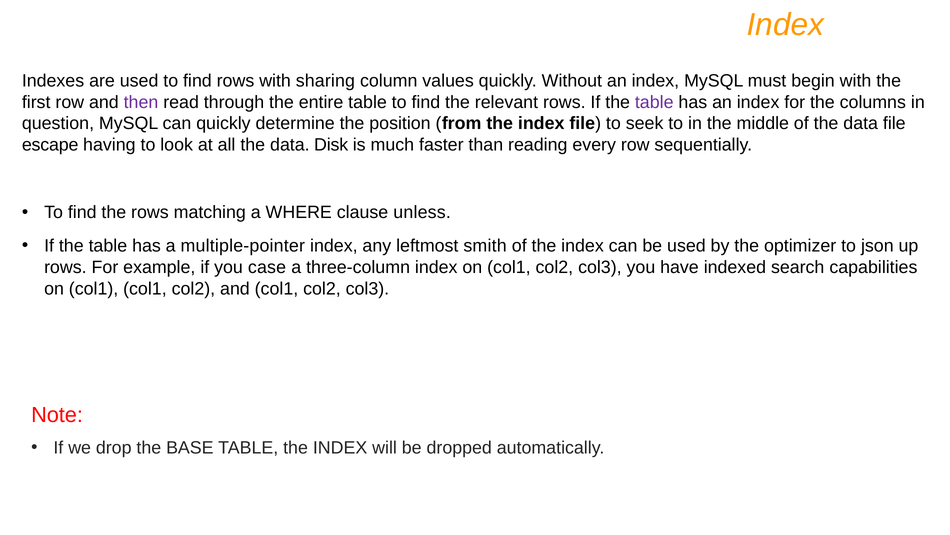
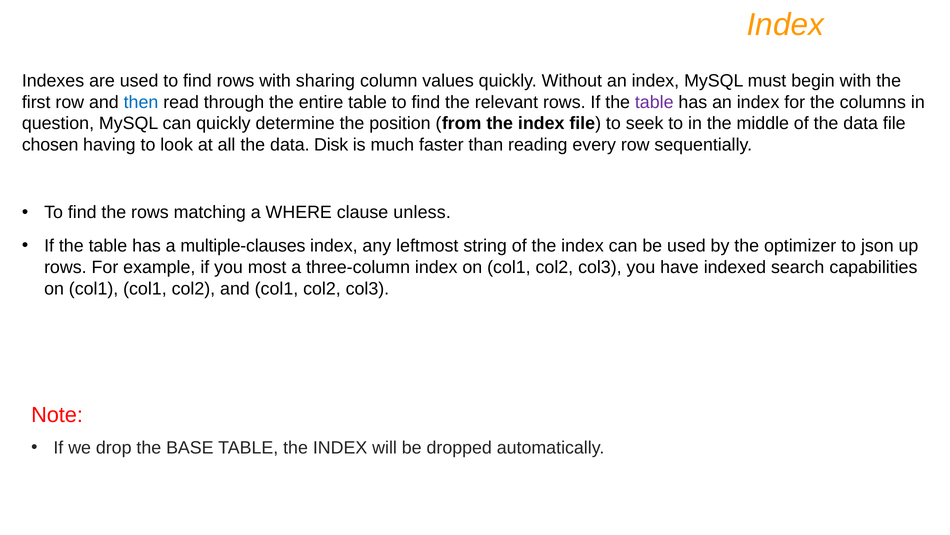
then colour: purple -> blue
escape: escape -> chosen
multiple-pointer: multiple-pointer -> multiple-clauses
smith: smith -> string
case: case -> most
